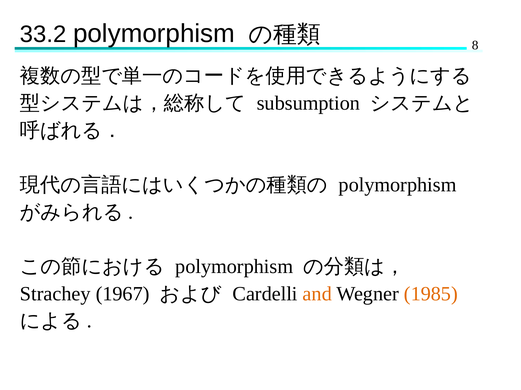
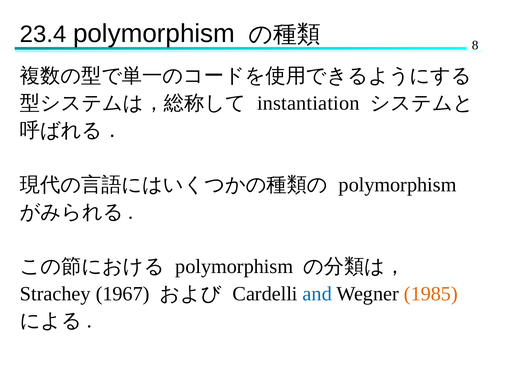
33.2: 33.2 -> 23.4
subsumption: subsumption -> instantiation
and colour: orange -> blue
